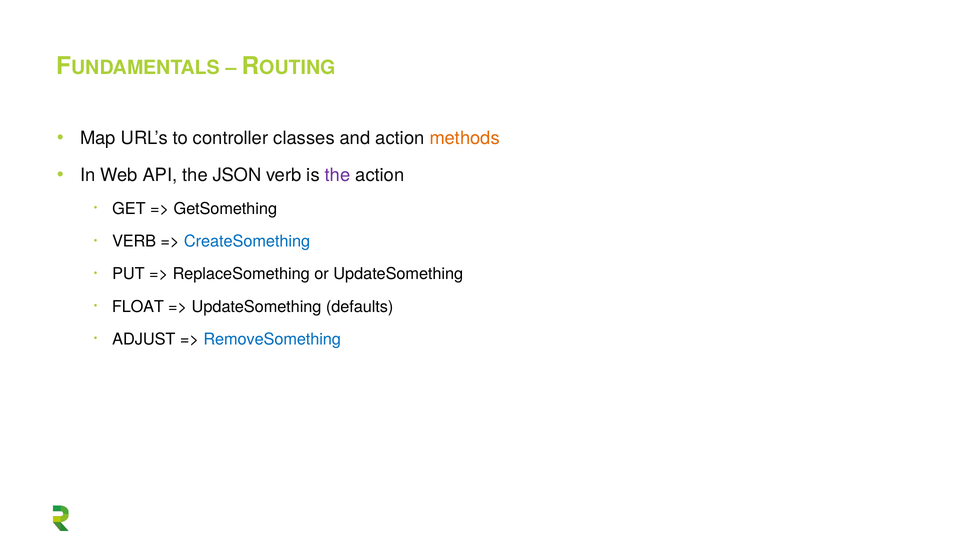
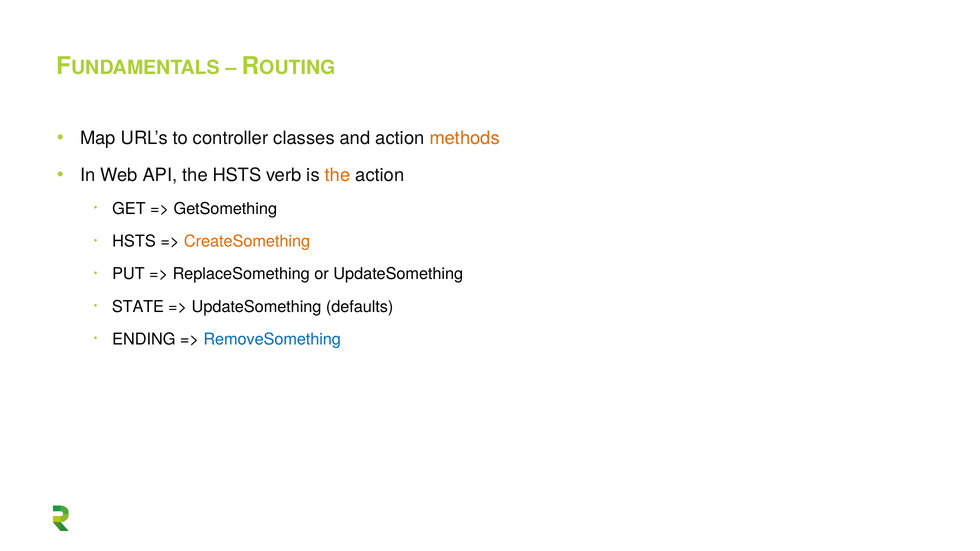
the JSON: JSON -> HSTS
the at (338, 175) colour: purple -> orange
VERB at (134, 241): VERB -> HSTS
CreateSomething colour: blue -> orange
FLOAT: FLOAT -> STATE
ADJUST: ADJUST -> ENDING
